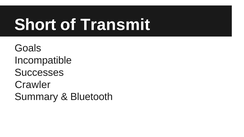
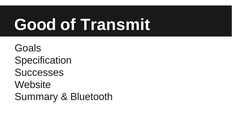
Short: Short -> Good
Incompatible: Incompatible -> Specification
Crawler: Crawler -> Website
